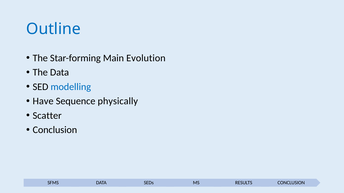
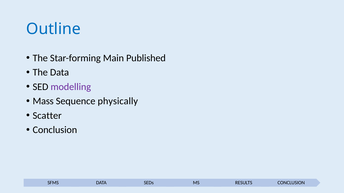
Evolution: Evolution -> Published
modelling colour: blue -> purple
Have: Have -> Mass
